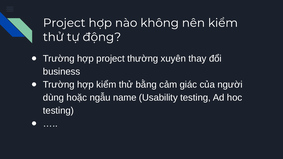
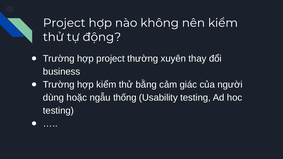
name: name -> thống
